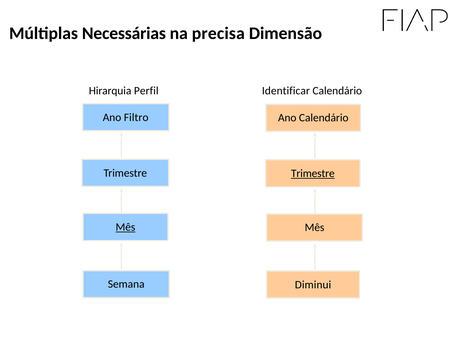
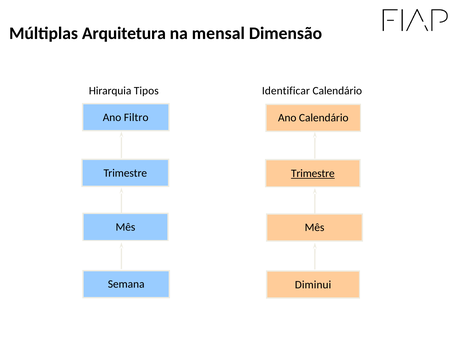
Necessárias: Necessárias -> Arquitetura
precisa: precisa -> mensal
Perfil: Perfil -> Tipos
Mês at (125, 227) underline: present -> none
